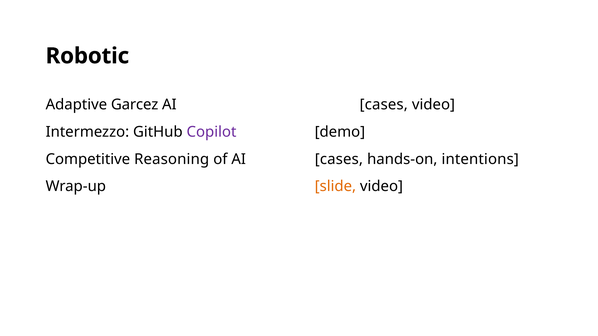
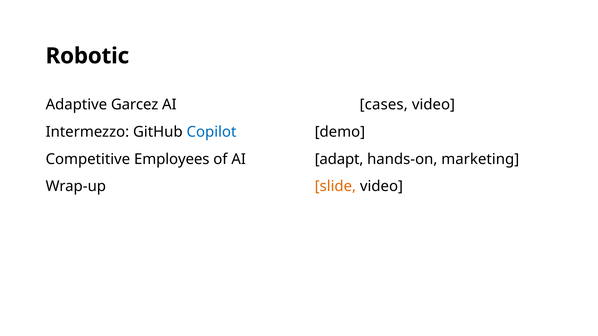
Copilot colour: purple -> blue
Reasoning: Reasoning -> Employees
of AI cases: cases -> adapt
intentions: intentions -> marketing
